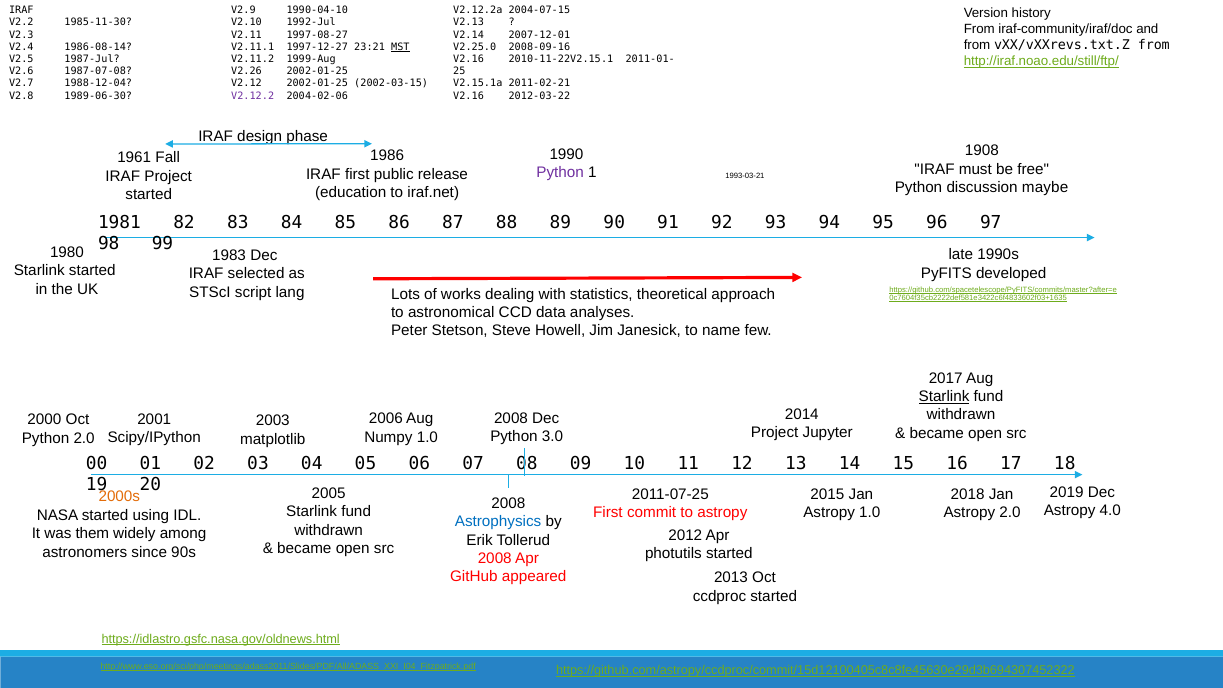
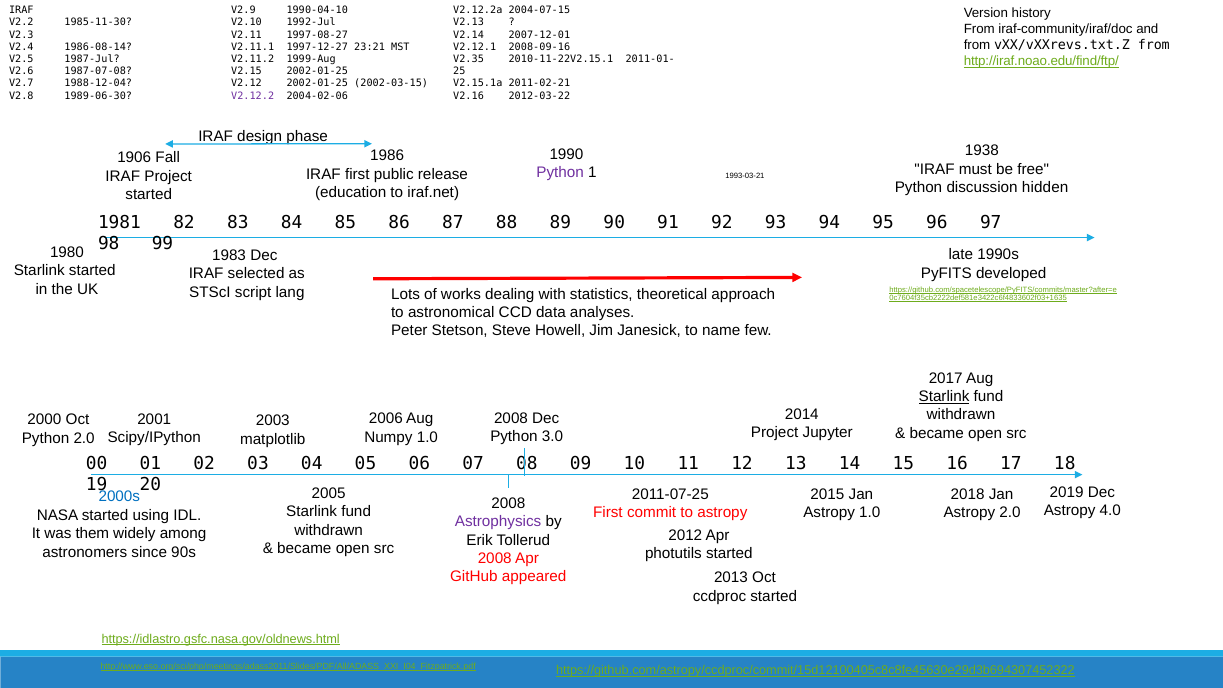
MST underline: present -> none
V2.25.0: V2.25.0 -> V2.12.1
V2.16 at (469, 59): V2.16 -> V2.35
http://iraf.noao.edu/still/ftp/: http://iraf.noao.edu/still/ftp/ -> http://iraf.noao.edu/find/ftp/
V2.26: V2.26 -> V2.15
1908: 1908 -> 1938
1961: 1961 -> 1906
maybe: maybe -> hidden
2000s colour: orange -> blue
Astrophysics colour: blue -> purple
